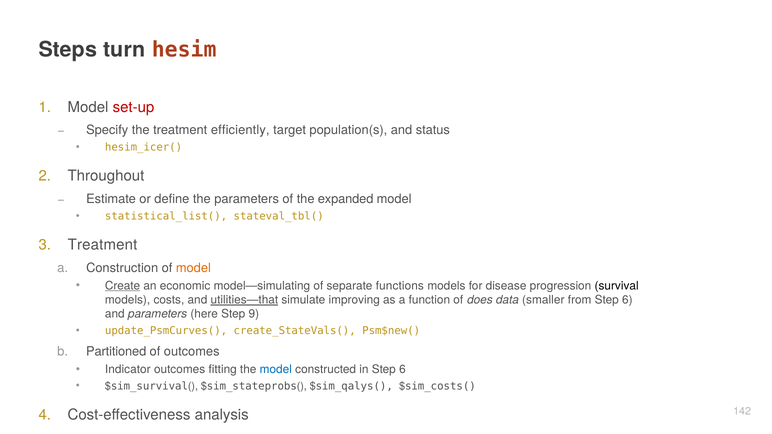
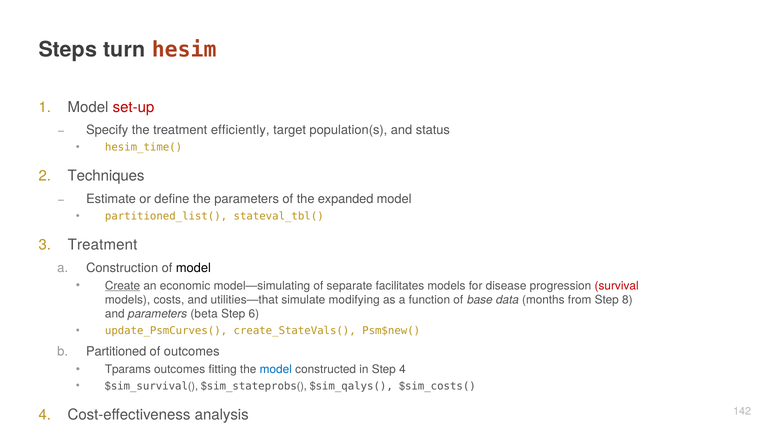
hesim_icer(: hesim_icer( -> hesim_time(
Throughout: Throughout -> Techniques
statistical_list(: statistical_list( -> partitioned_list(
model at (193, 268) colour: orange -> black
functions: functions -> facilitates
survival colour: black -> red
utilities—that underline: present -> none
improving: improving -> modifying
does: does -> base
smaller: smaller -> months
from Step 6: 6 -> 8
here: here -> beta
9: 9 -> 6
Indicator: Indicator -> Tparams
in Step 6: 6 -> 4
